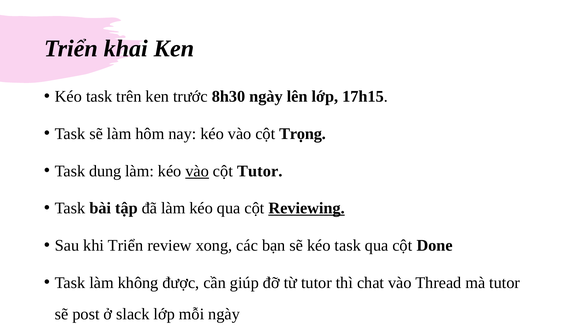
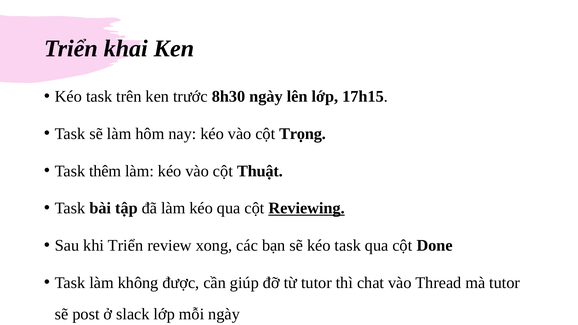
dung: dung -> thêm
vào at (197, 171) underline: present -> none
cột Tutor: Tutor -> Thuật
